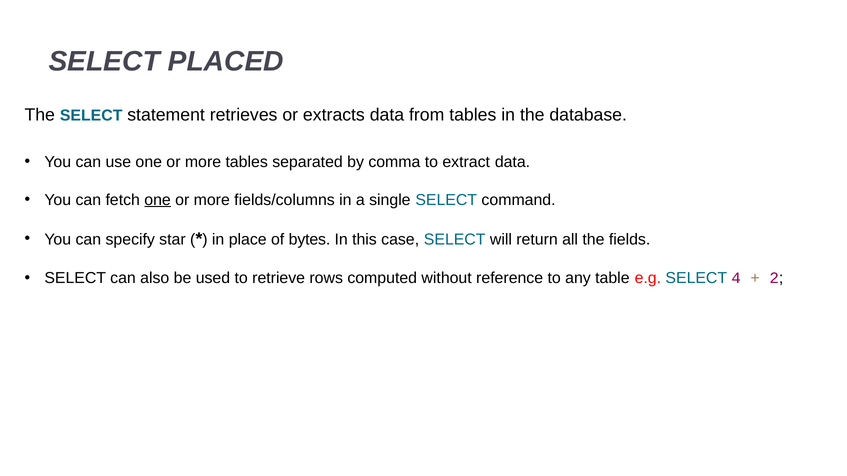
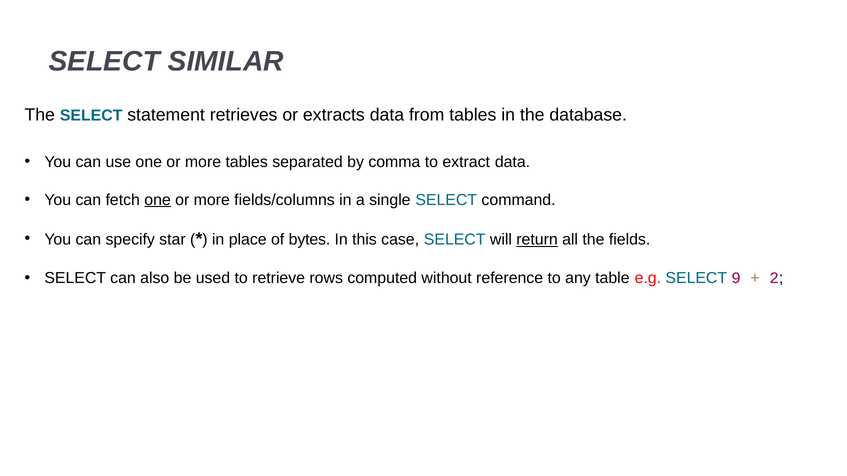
PLACED: PLACED -> SIMILAR
return underline: none -> present
4: 4 -> 9
